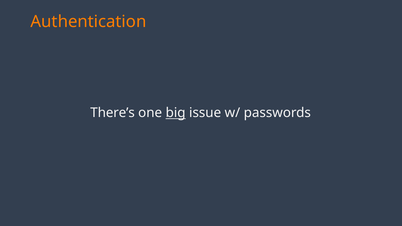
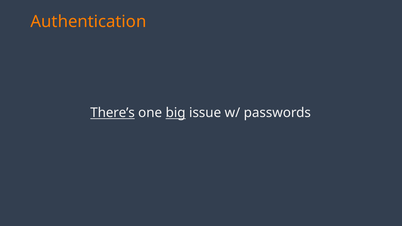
There’s underline: none -> present
